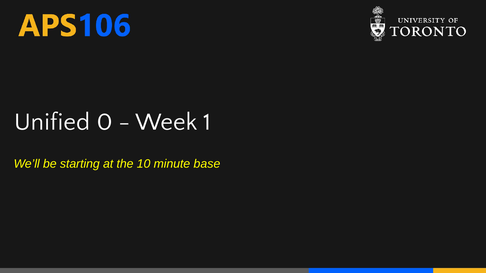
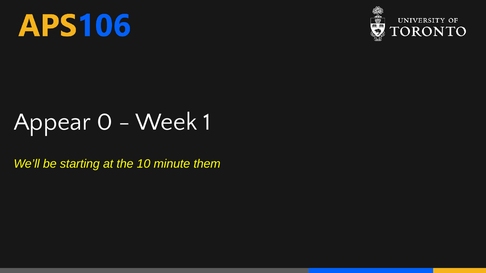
Unified: Unified -> Appear
base: base -> them
